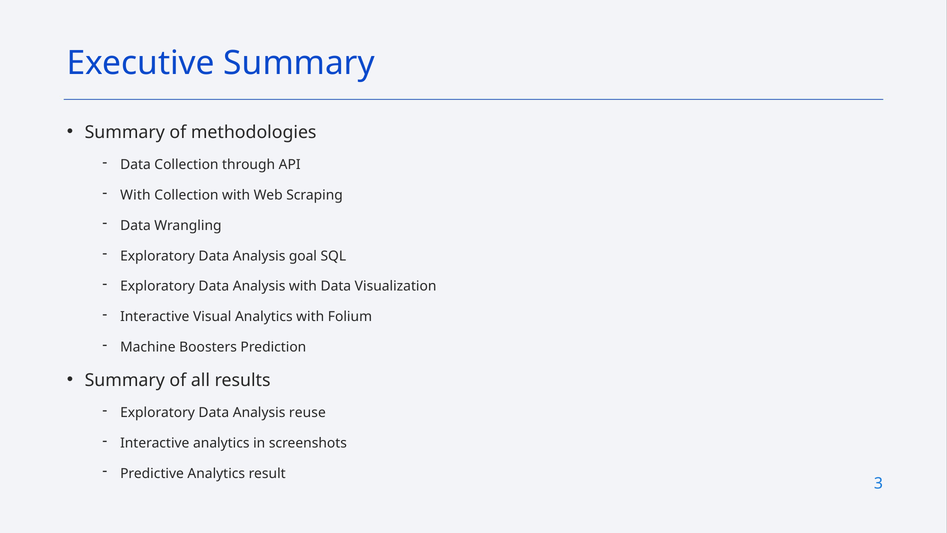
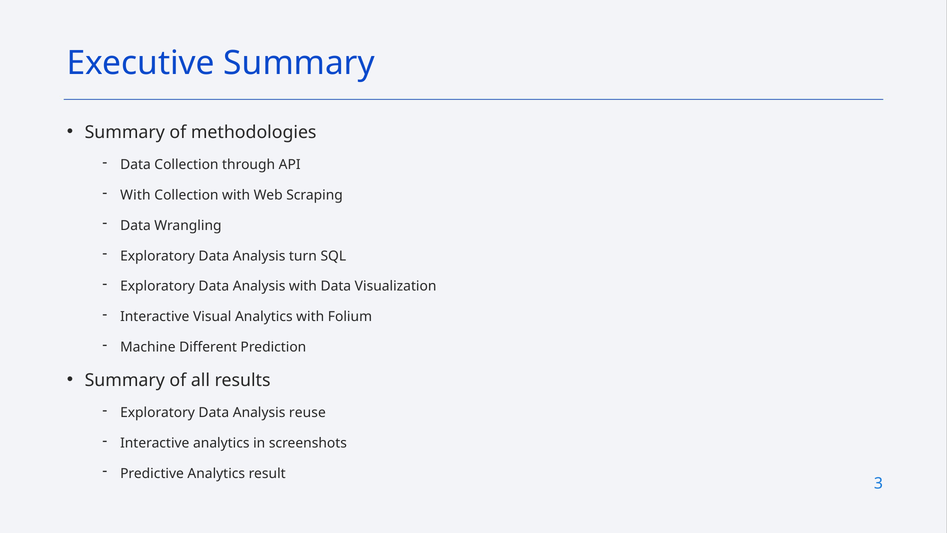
goal: goal -> turn
Boosters: Boosters -> Different
